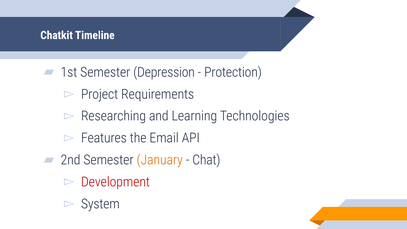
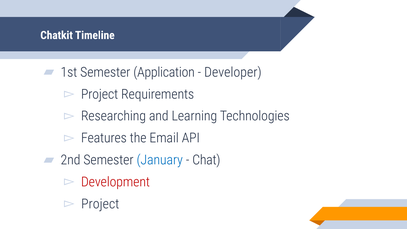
Depression: Depression -> Application
Protection: Protection -> Developer
January colour: orange -> blue
System at (100, 204): System -> Project
